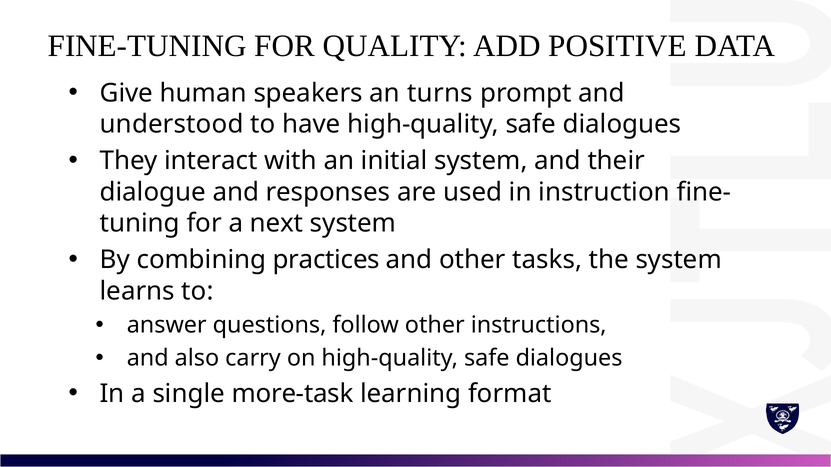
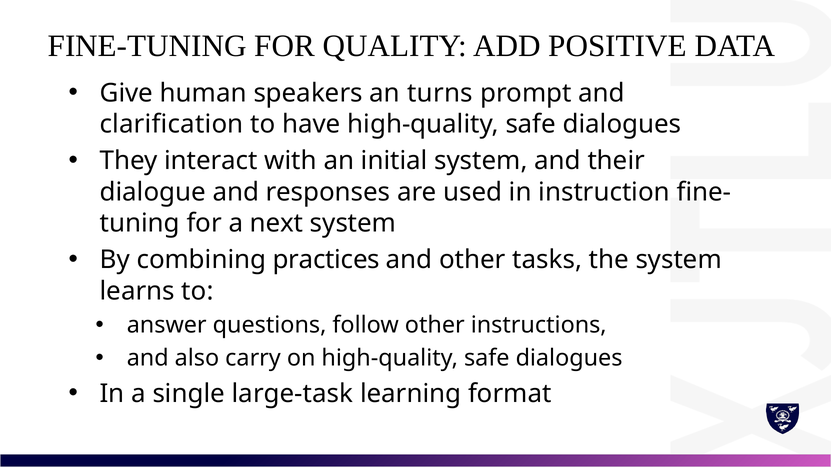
understood: understood -> clarification
more-task: more-task -> large-task
